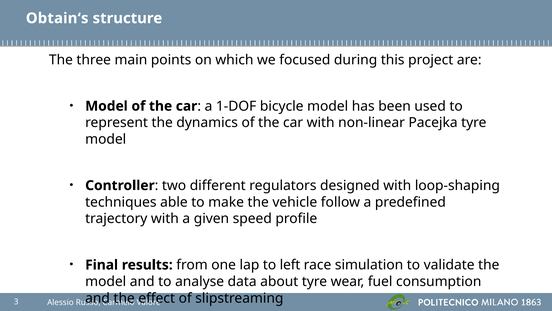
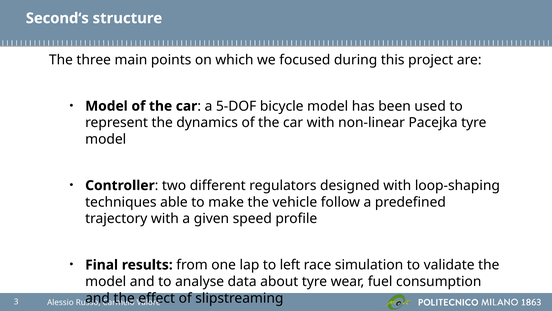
Obtain‘s: Obtain‘s -> Second‘s
1-DOF: 1-DOF -> 5-DOF
